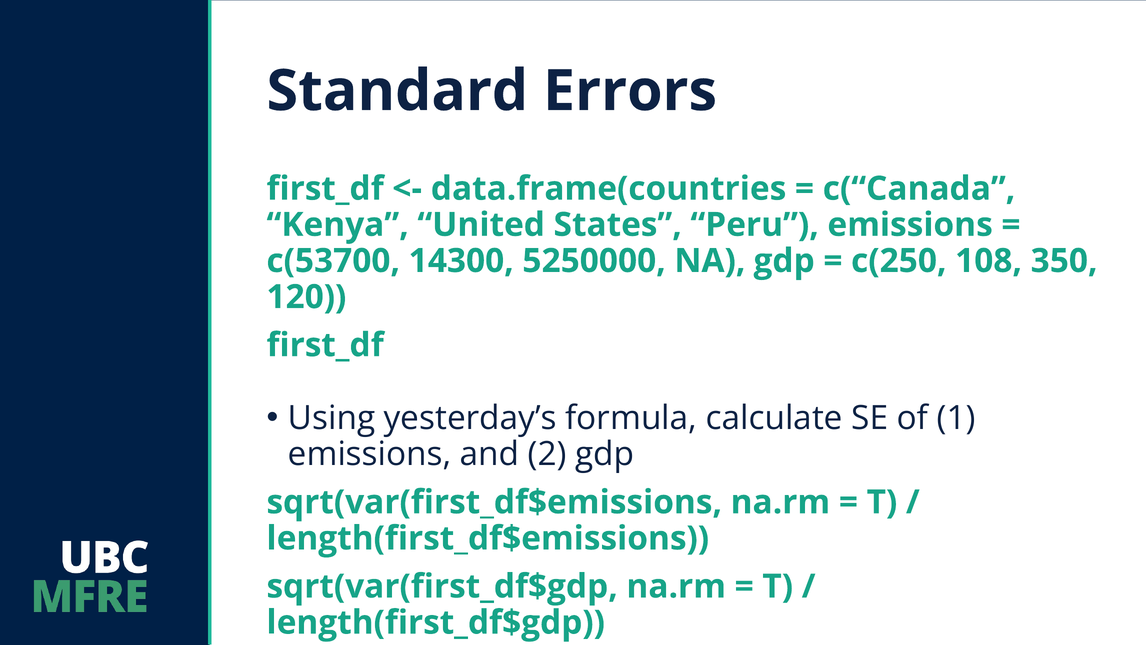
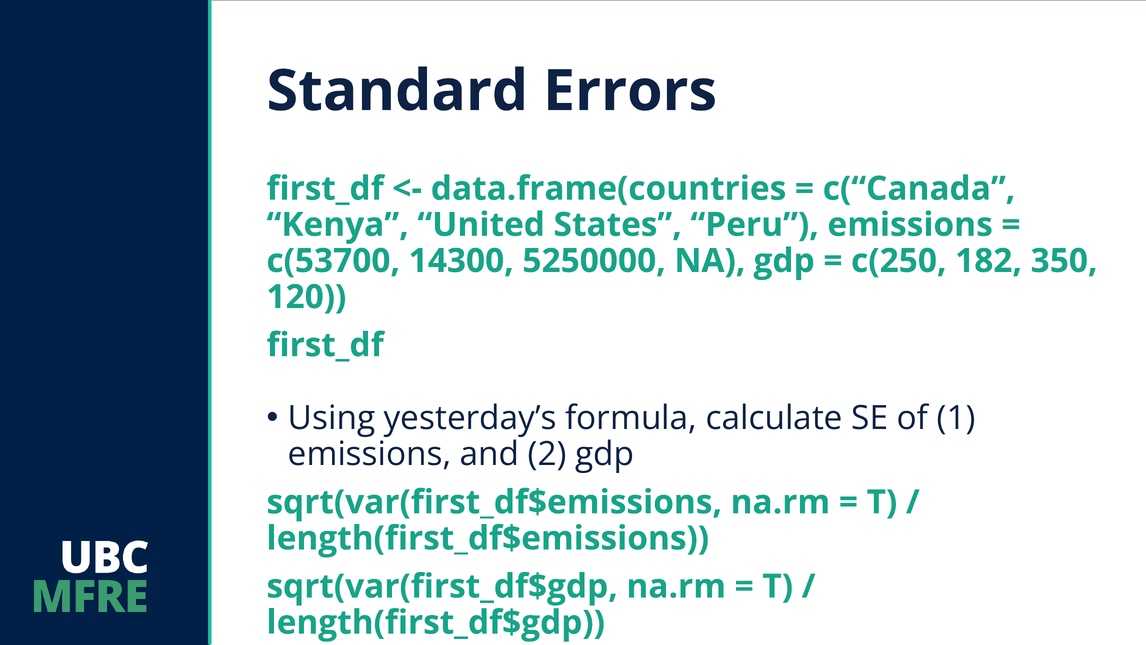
108: 108 -> 182
